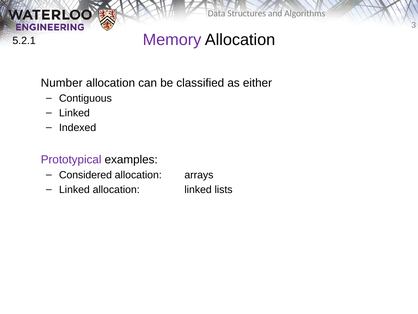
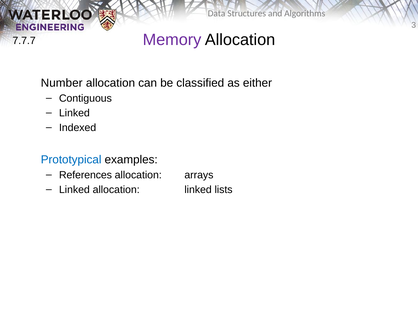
5.2.1: 5.2.1 -> 7.7.7
Prototypical colour: purple -> blue
Considered: Considered -> References
